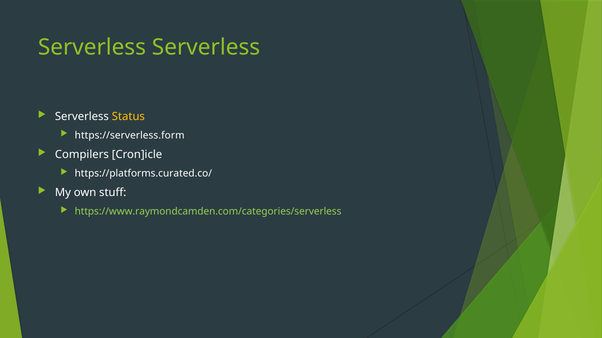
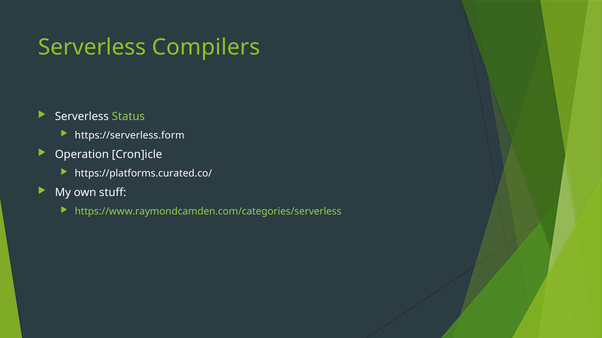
Serverless Serverless: Serverless -> Compilers
Status colour: yellow -> light green
Compilers: Compilers -> Operation
